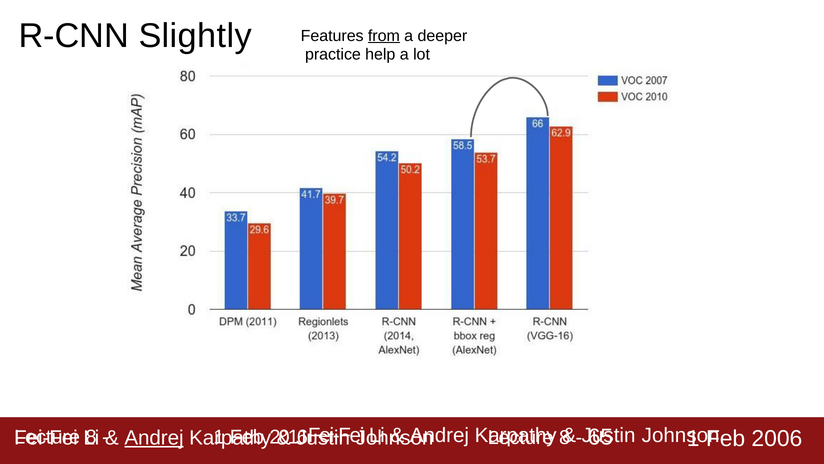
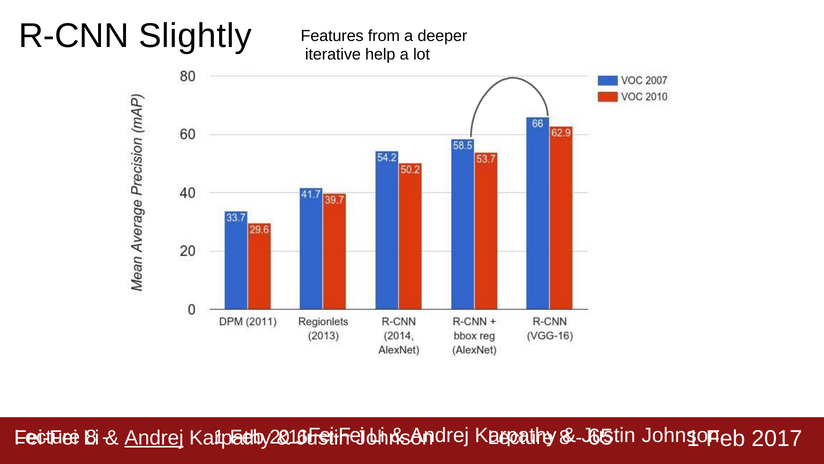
from underline: present -> none
practice: practice -> iterative
2006: 2006 -> 2017
